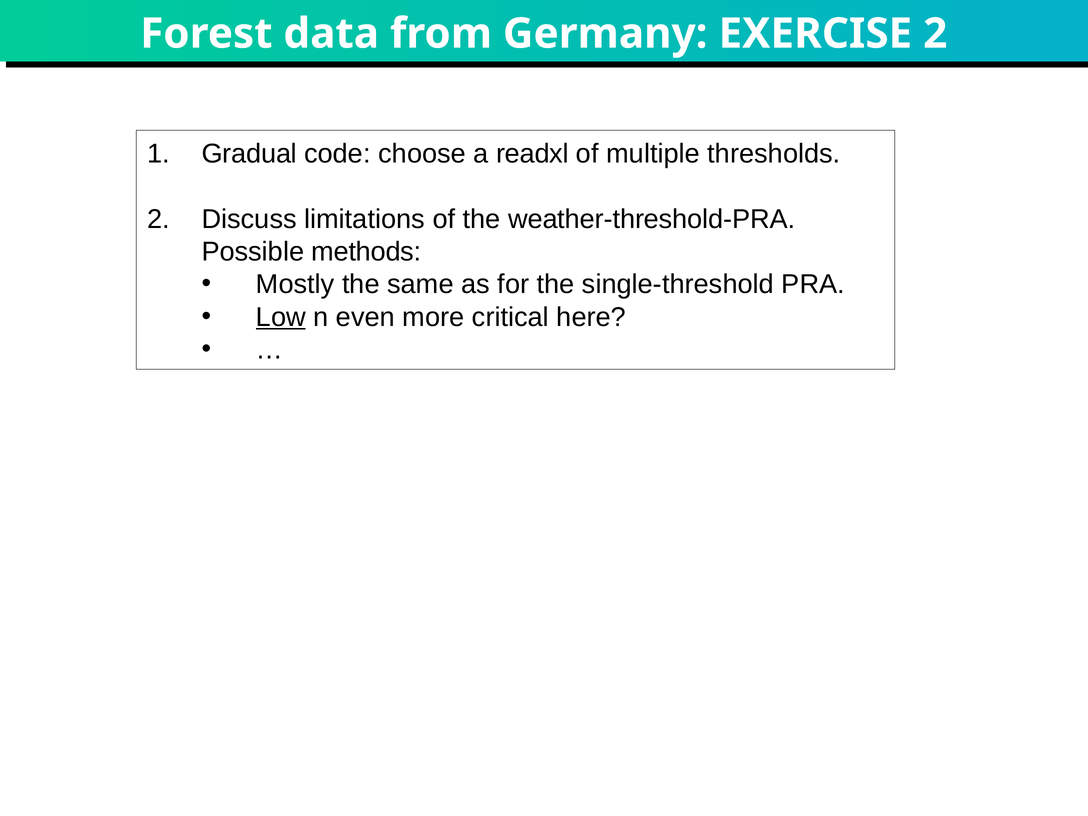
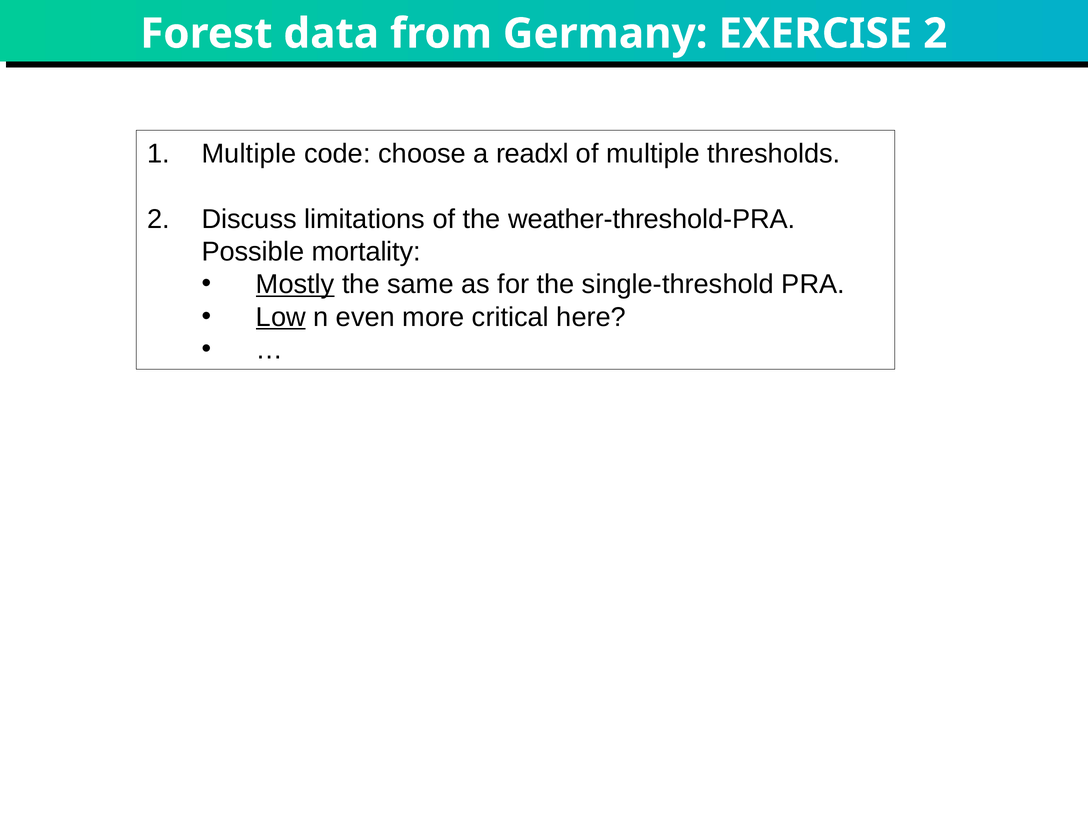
Gradual at (249, 154): Gradual -> Multiple
methods: methods -> mortality
Mostly underline: none -> present
